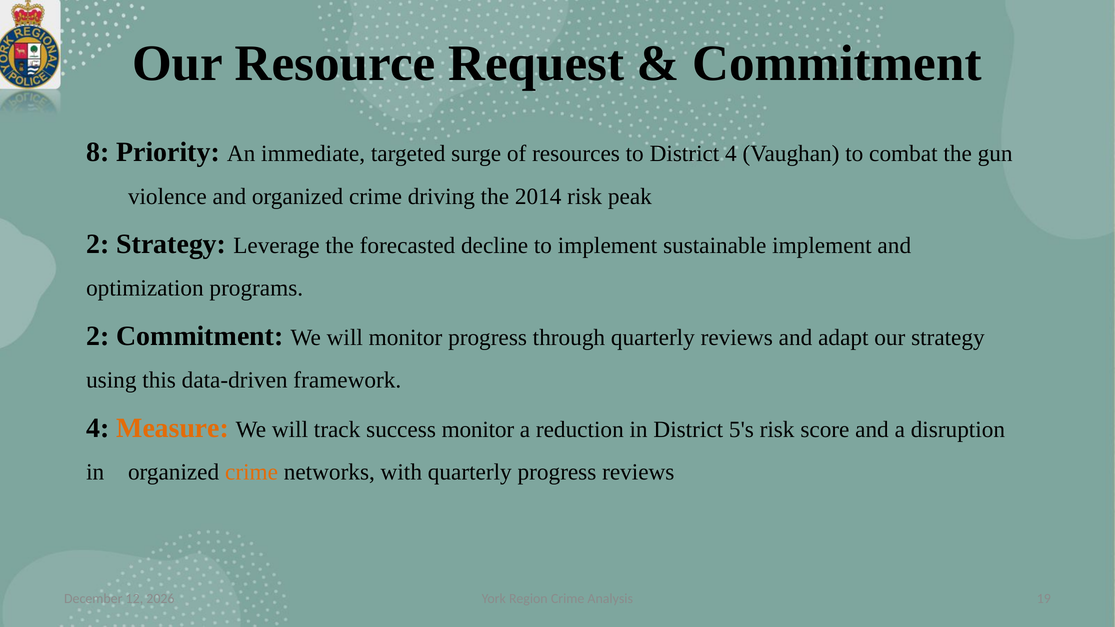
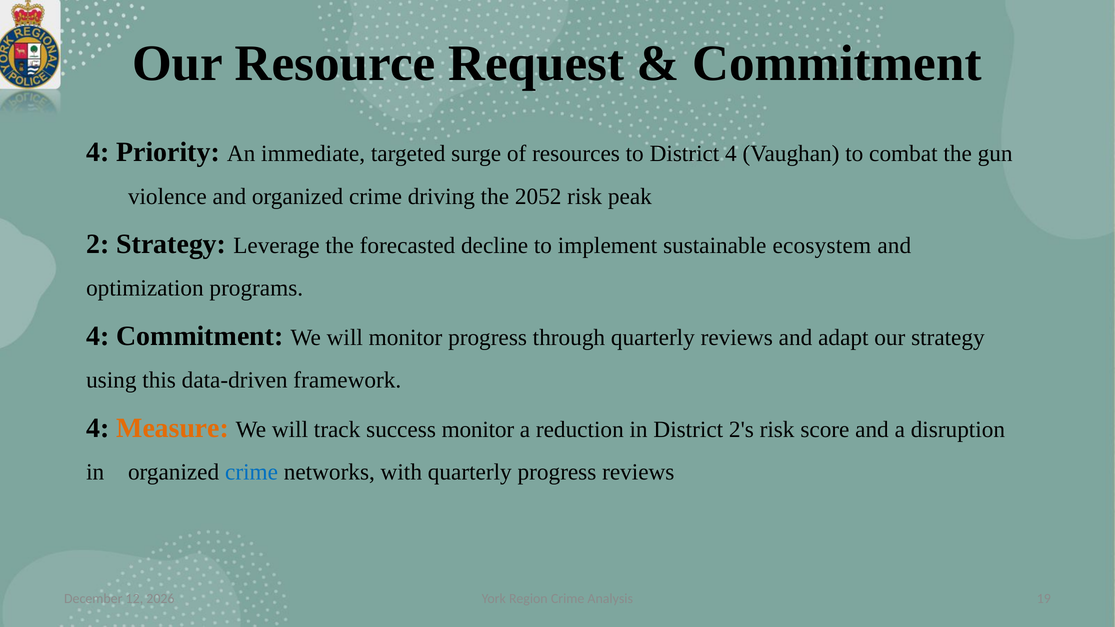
8 at (98, 152): 8 -> 4
2014: 2014 -> 2052
sustainable implement: implement -> ecosystem
2 at (98, 336): 2 -> 4
5's: 5's -> 2's
crime at (252, 472) colour: orange -> blue
